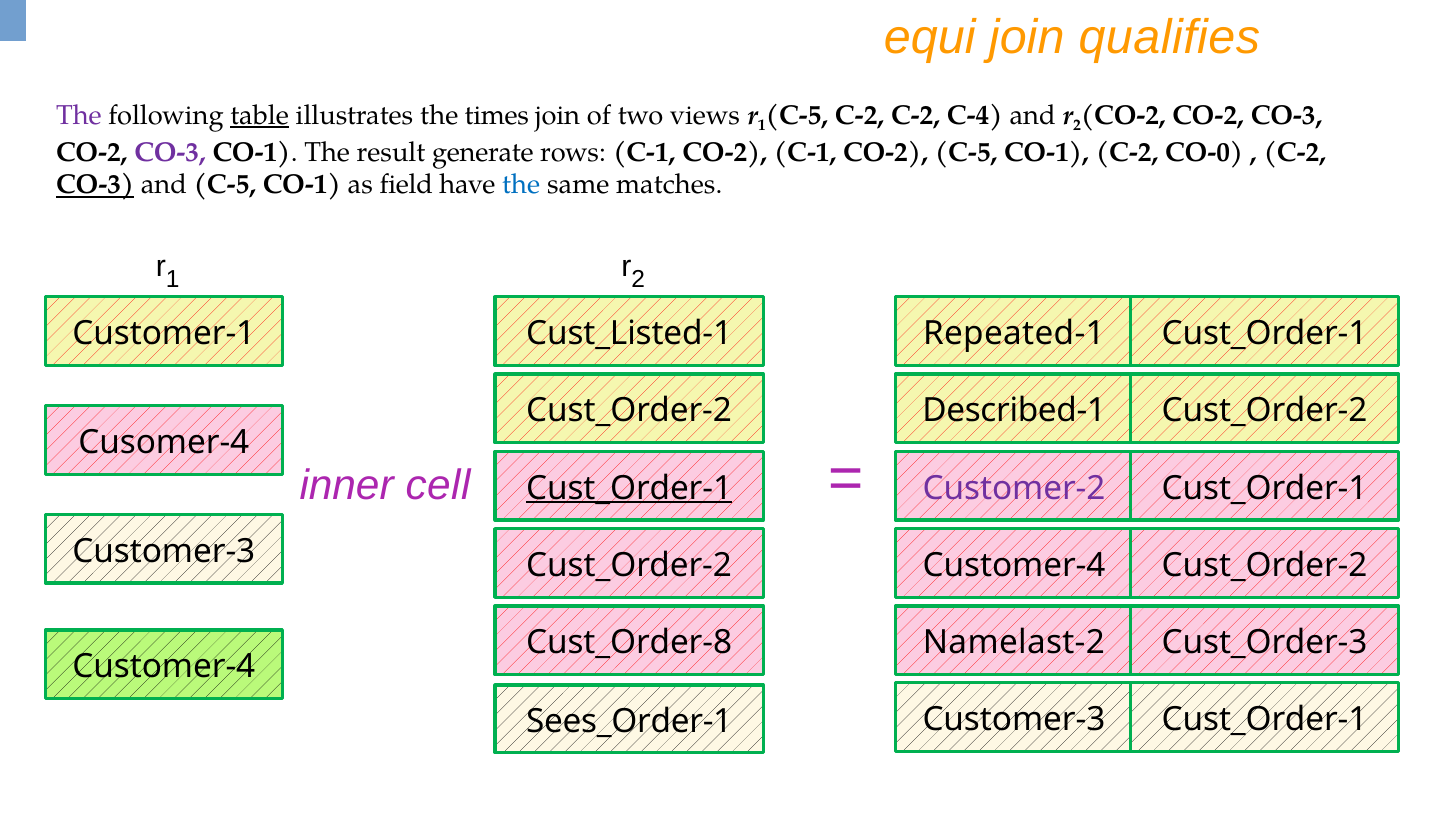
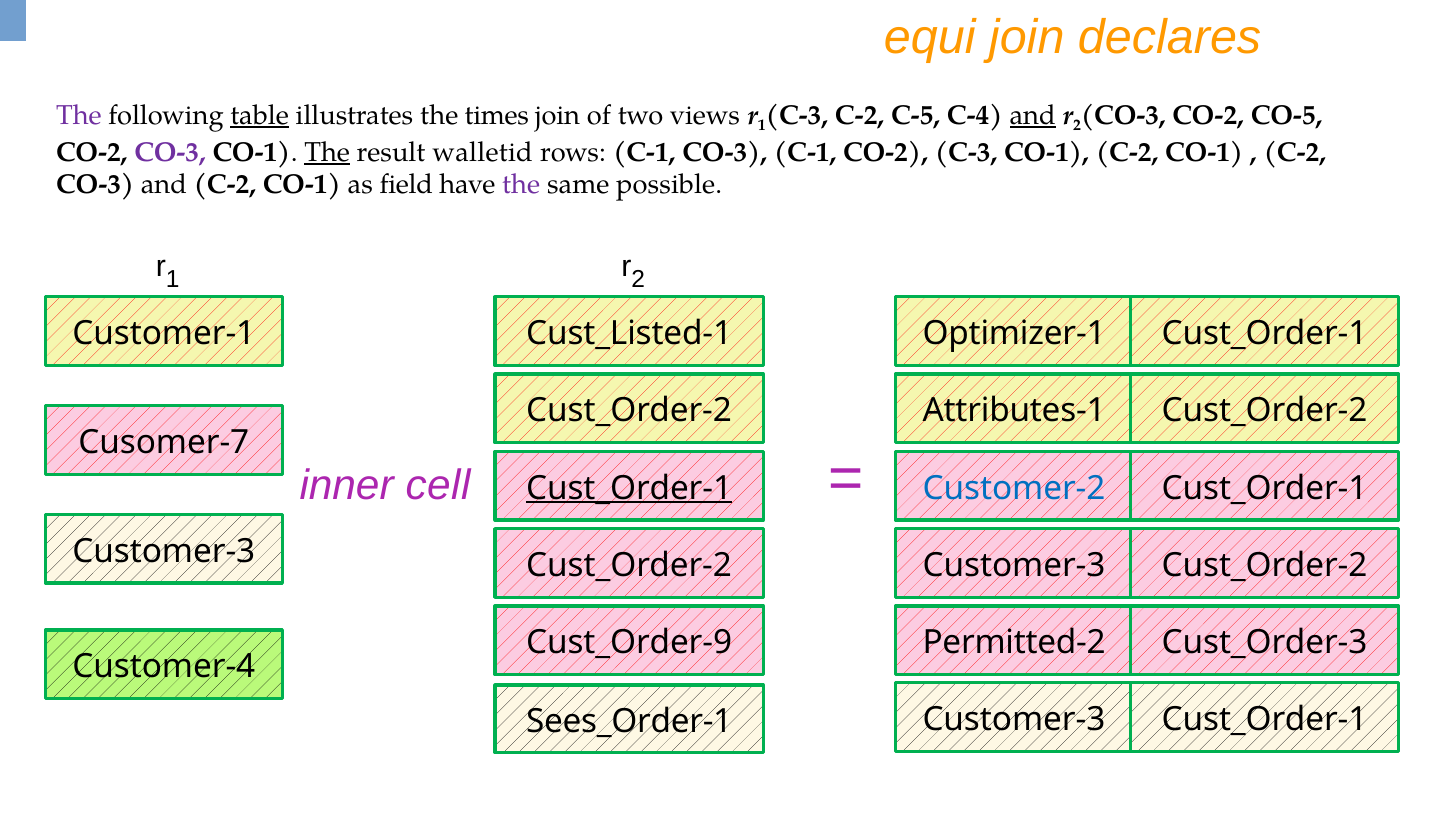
qualifies: qualifies -> declares
C-5 at (797, 115): C-5 -> C-3
C-2 C-2: C-2 -> C-5
and at (1033, 115) underline: none -> present
CO-2 at (1123, 115): CO-2 -> CO-3
CO-3 at (1287, 115): CO-3 -> CO-5
The at (327, 152) underline: none -> present
generate: generate -> walletid
rows C-1 CO-2: CO-2 -> CO-3
CO-2 C-5: C-5 -> C-3
CO-1 C-2 CO-0: CO-0 -> CO-1
CO-3 at (95, 185) underline: present -> none
and C-5: C-5 -> C-2
the at (521, 185) colour: blue -> purple
matches: matches -> possible
Repeated-1: Repeated-1 -> Optimizer-1
Described-1: Described-1 -> Attributes-1
Cusomer-4: Cusomer-4 -> Cusomer-7
Customer-2 colour: purple -> blue
Customer-4 at (1014, 565): Customer-4 -> Customer-3
Cust_Order-8: Cust_Order-8 -> Cust_Order-9
Namelast-2: Namelast-2 -> Permitted-2
